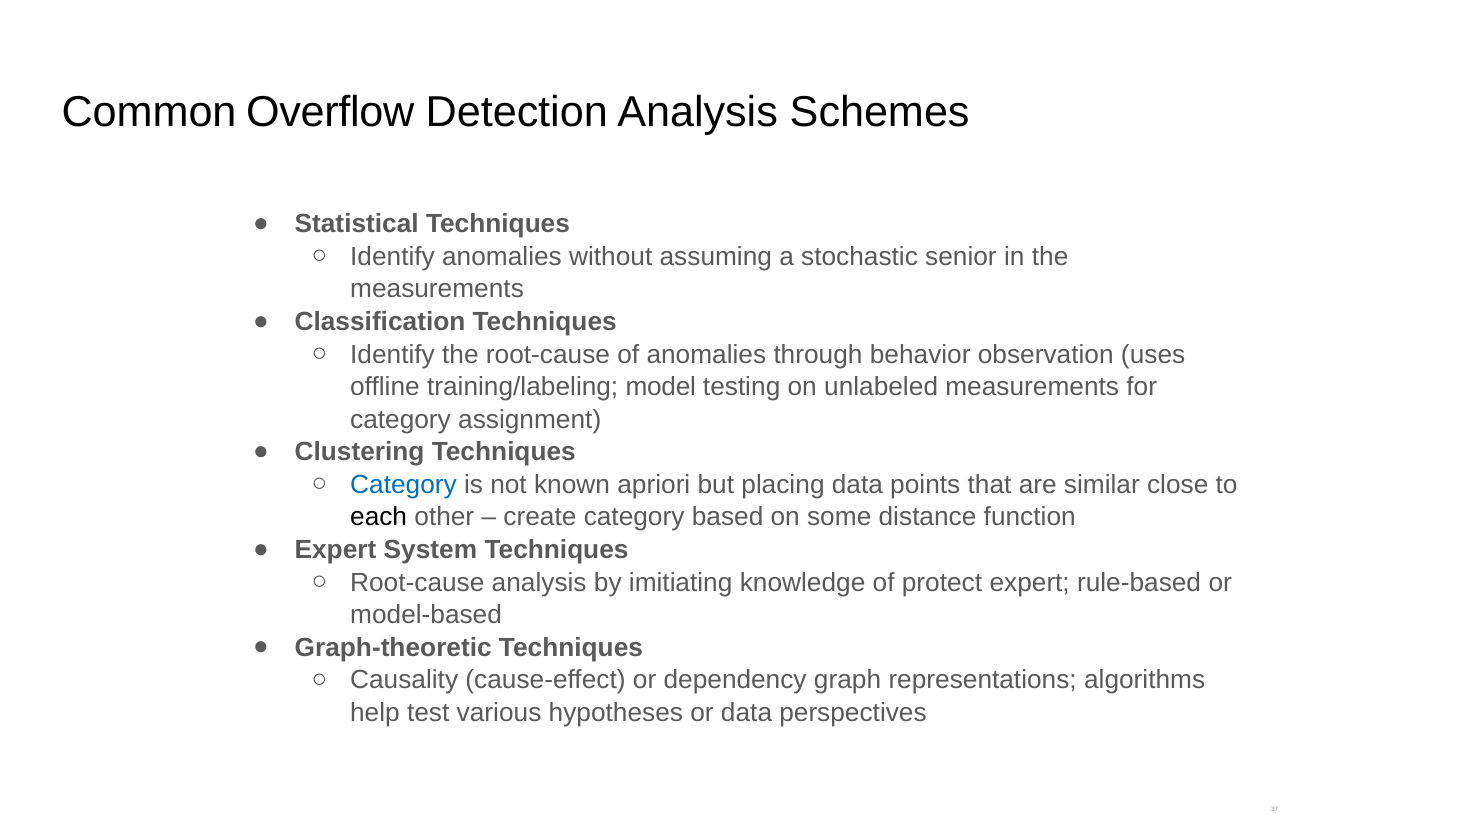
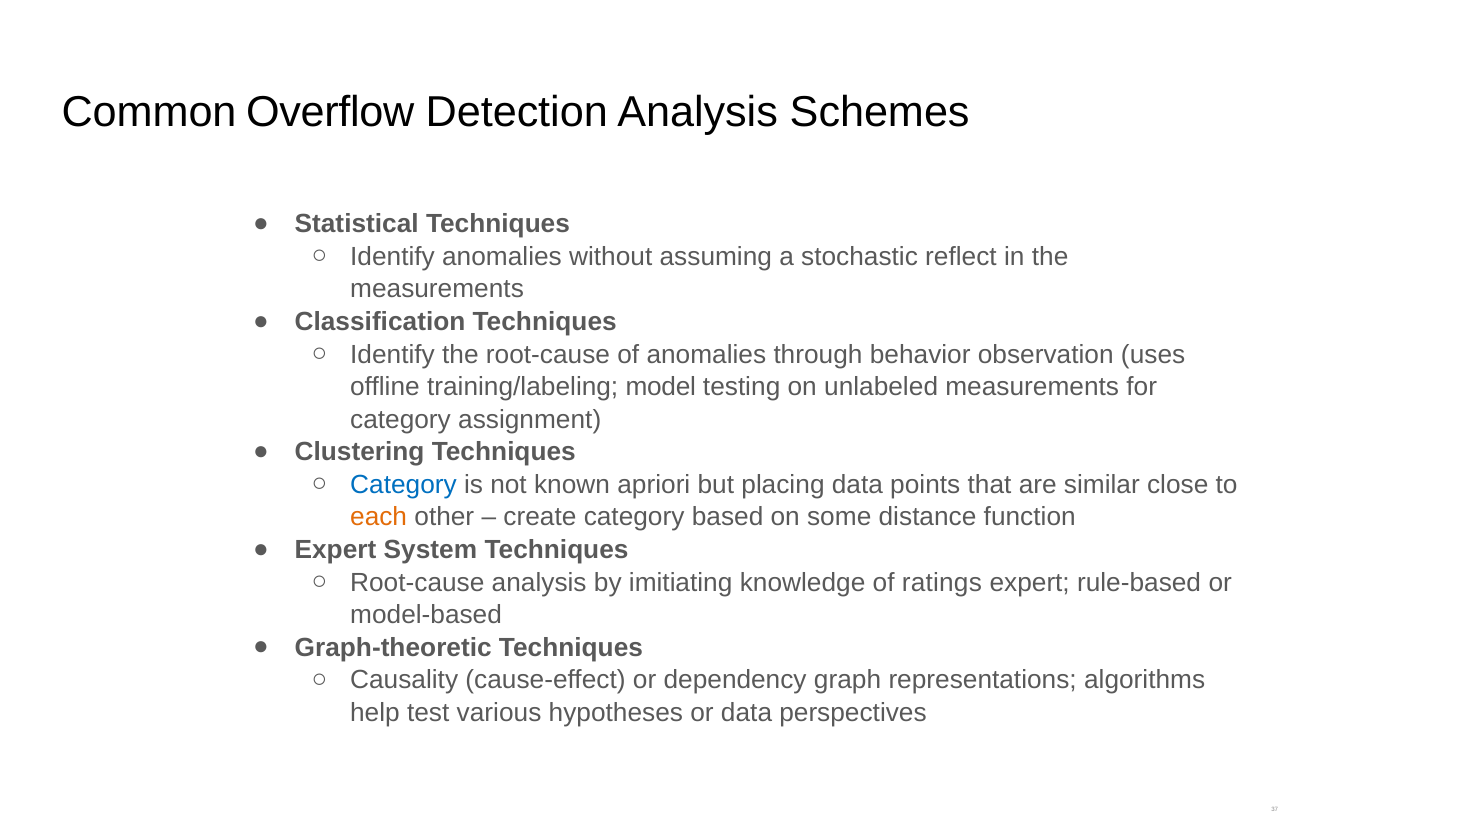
senior: senior -> reflect
each colour: black -> orange
protect: protect -> ratings
